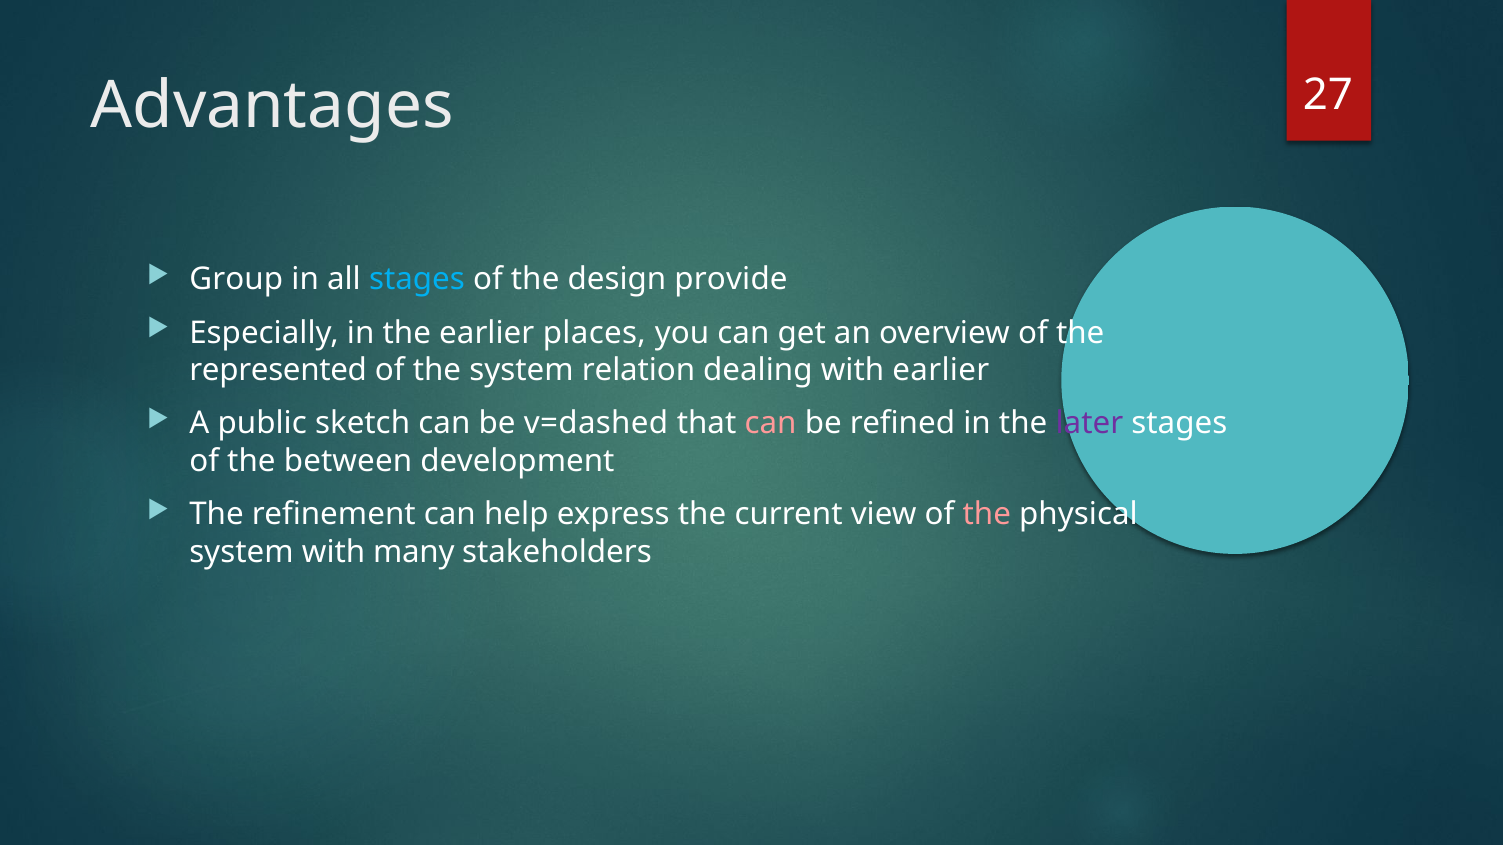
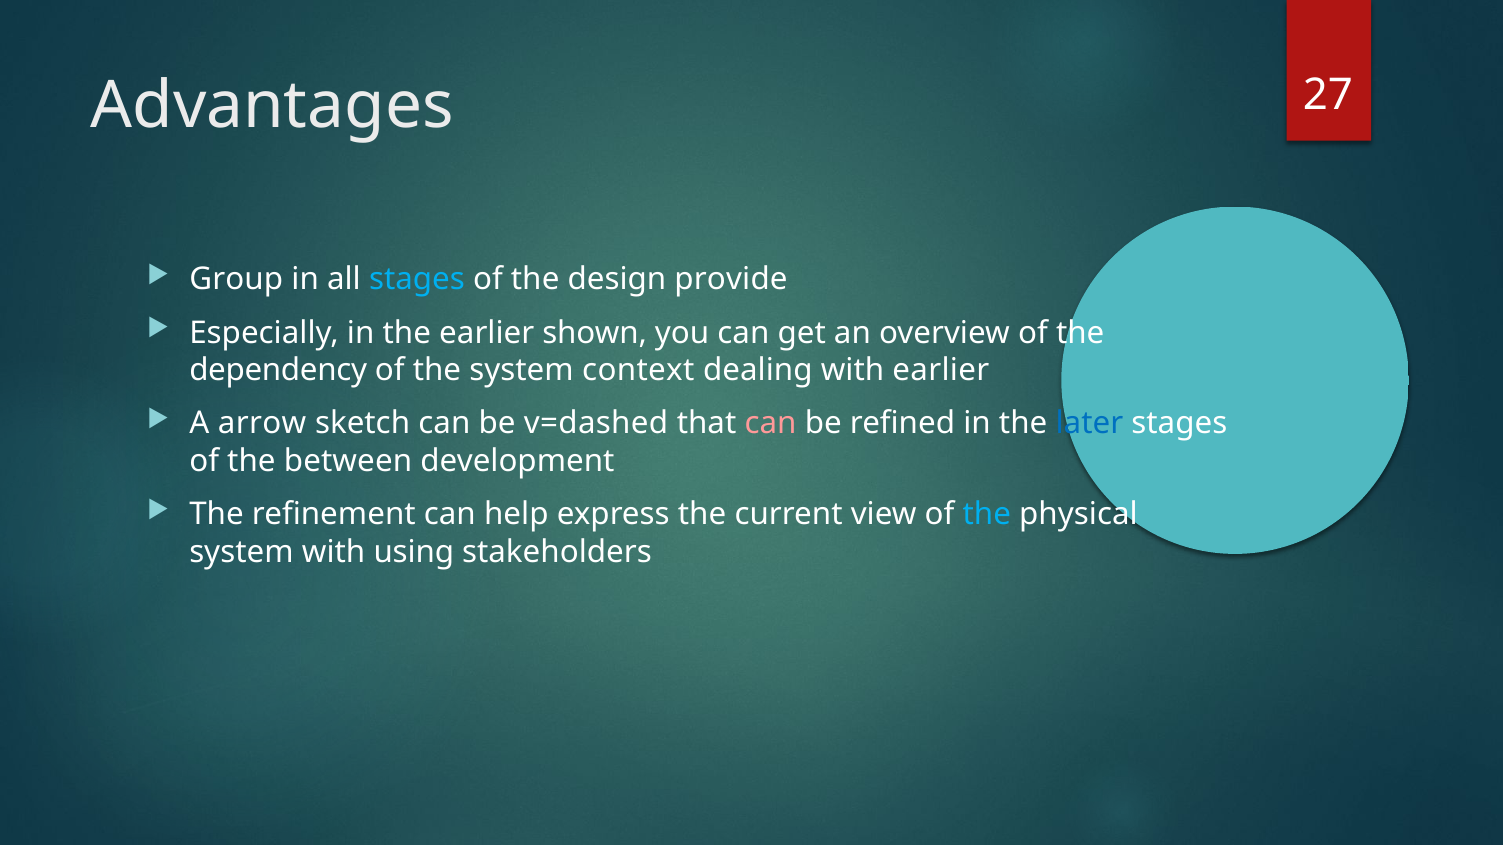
places: places -> shown
represented: represented -> dependency
relation: relation -> context
public: public -> arrow
later colour: purple -> blue
the at (987, 515) colour: pink -> light blue
many: many -> using
